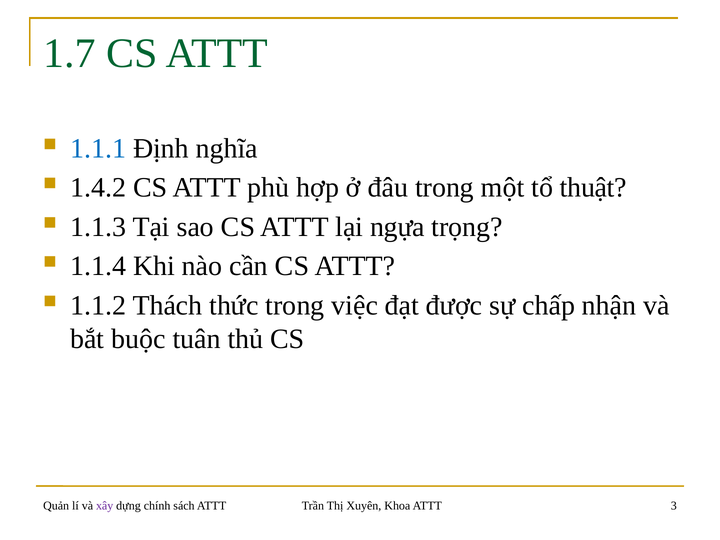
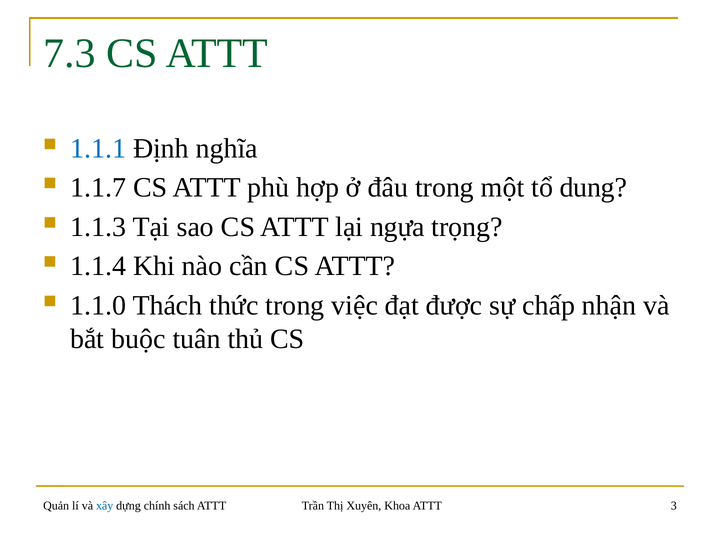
1.7: 1.7 -> 7.3
1.4.2: 1.4.2 -> 1.1.7
thuật: thuật -> dung
1.1.2: 1.1.2 -> 1.1.0
xây colour: purple -> blue
